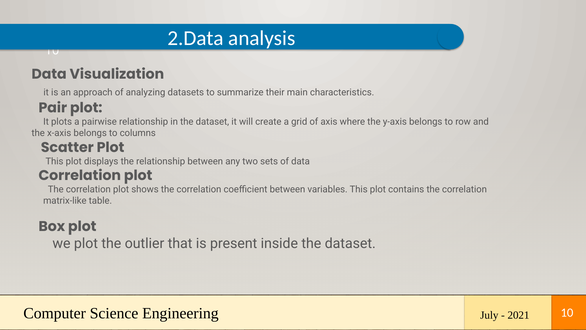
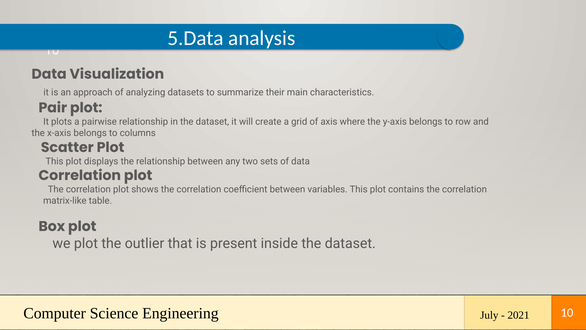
2.Data: 2.Data -> 5.Data
